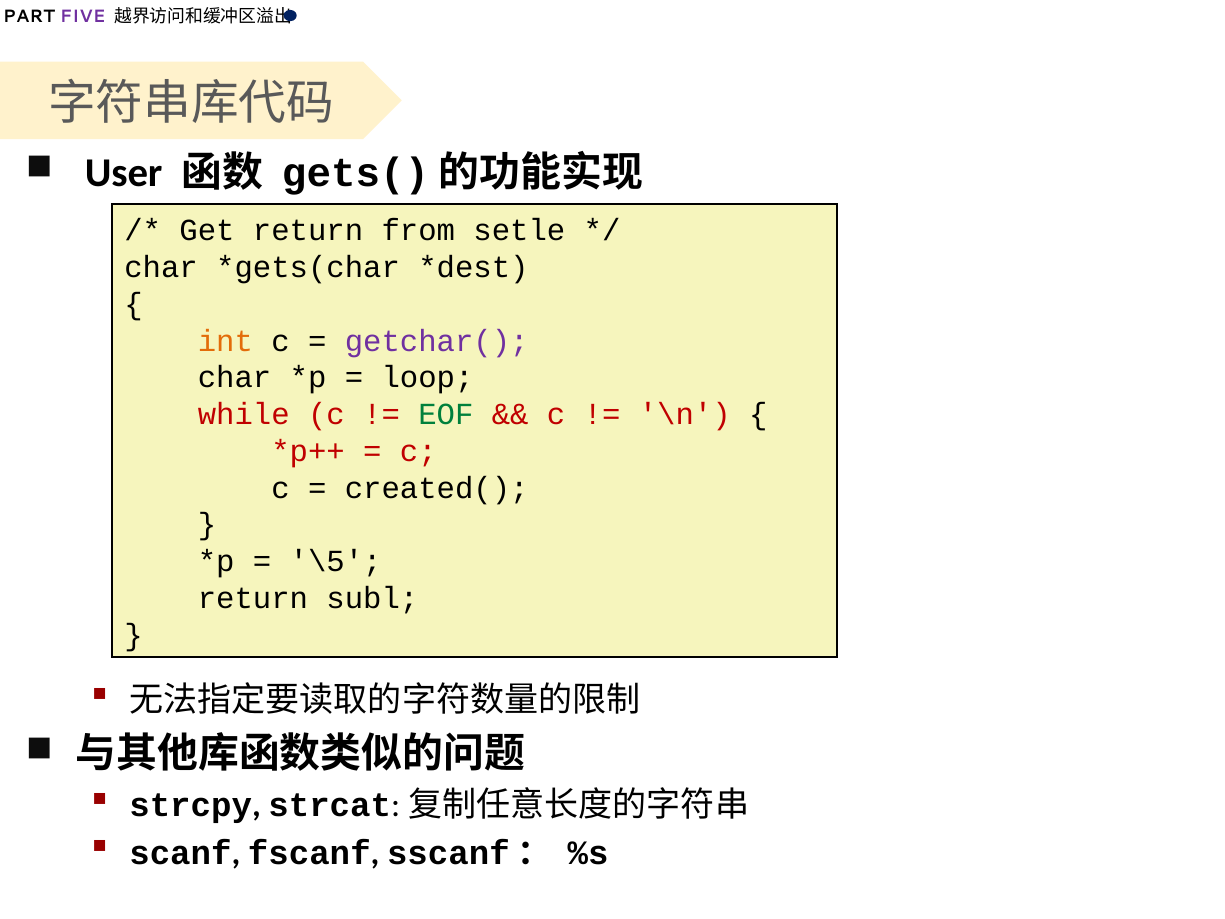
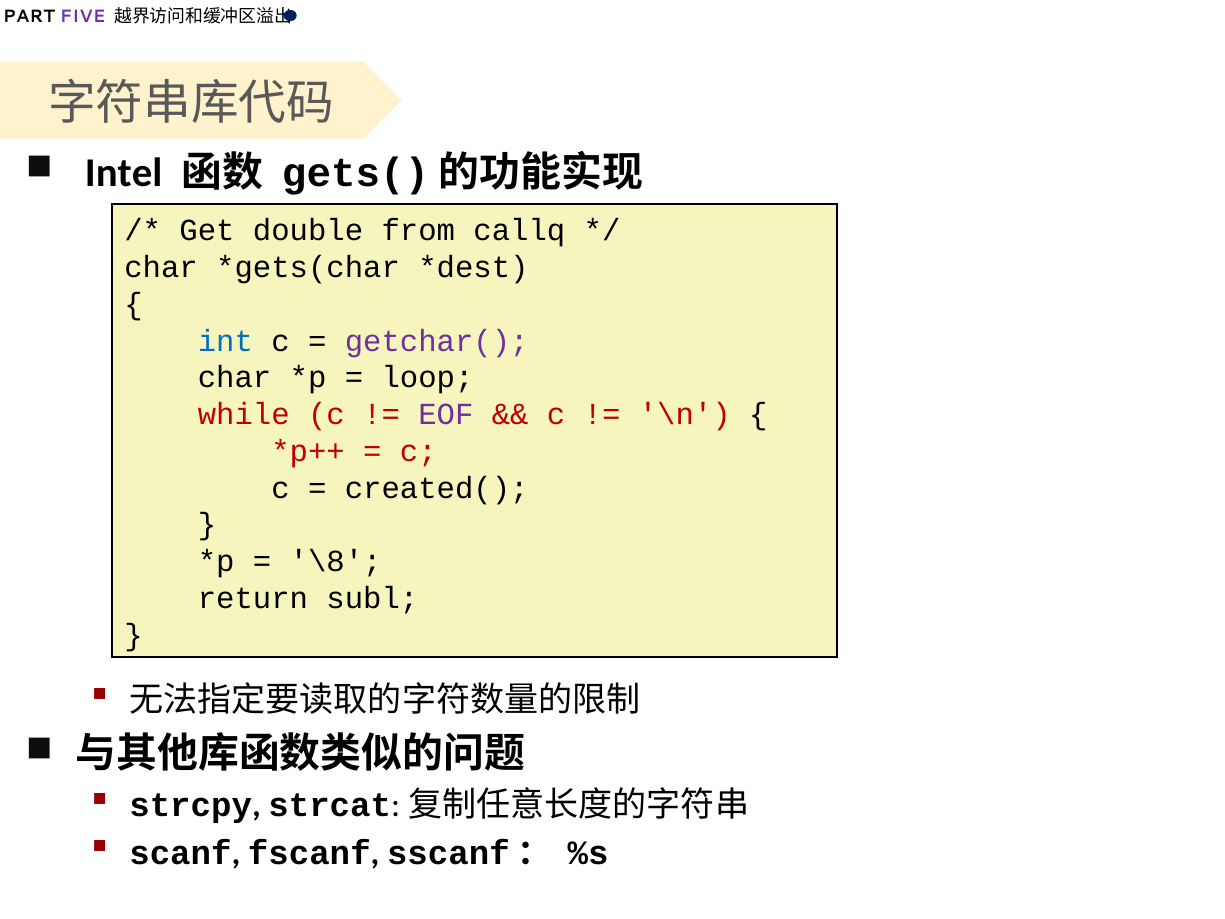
User: User -> Intel
Get return: return -> double
setle: setle -> callq
int colour: orange -> blue
EOF colour: green -> purple
\5: \5 -> \8
